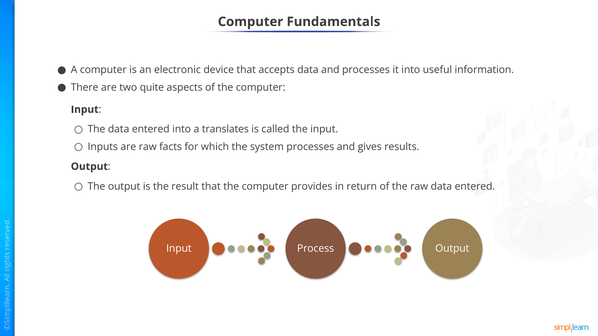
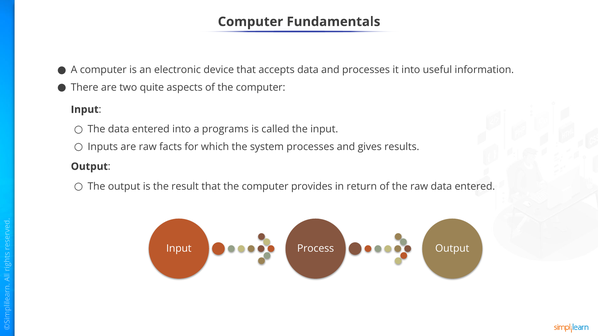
translates: translates -> programs
